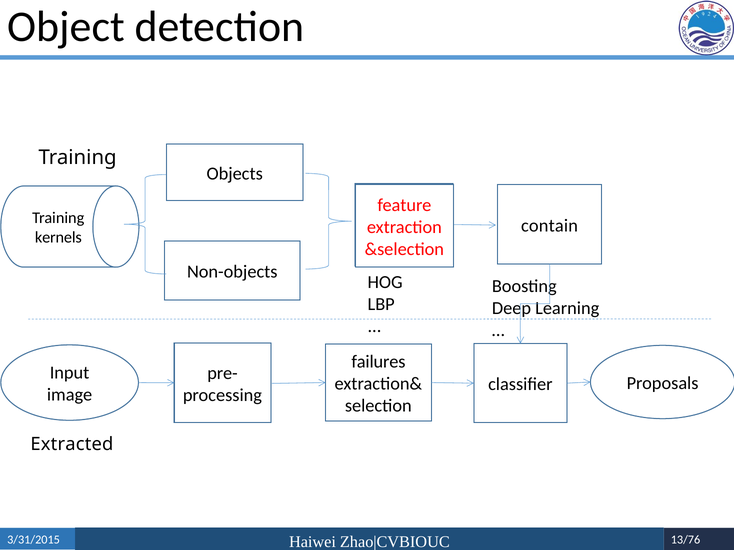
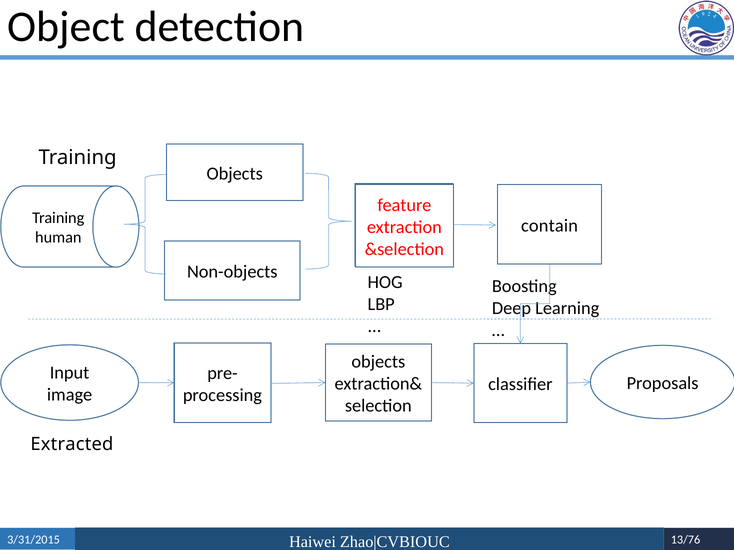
kernels: kernels -> human
failures at (378, 362): failures -> objects
